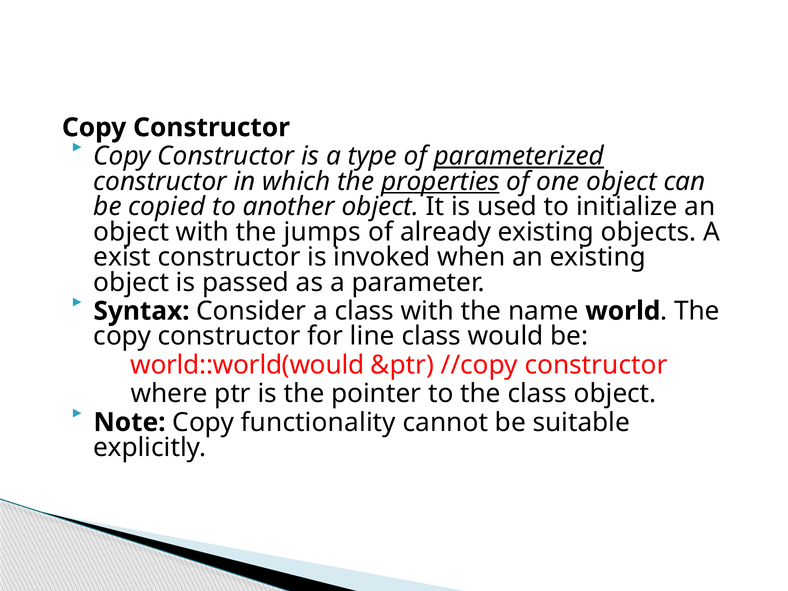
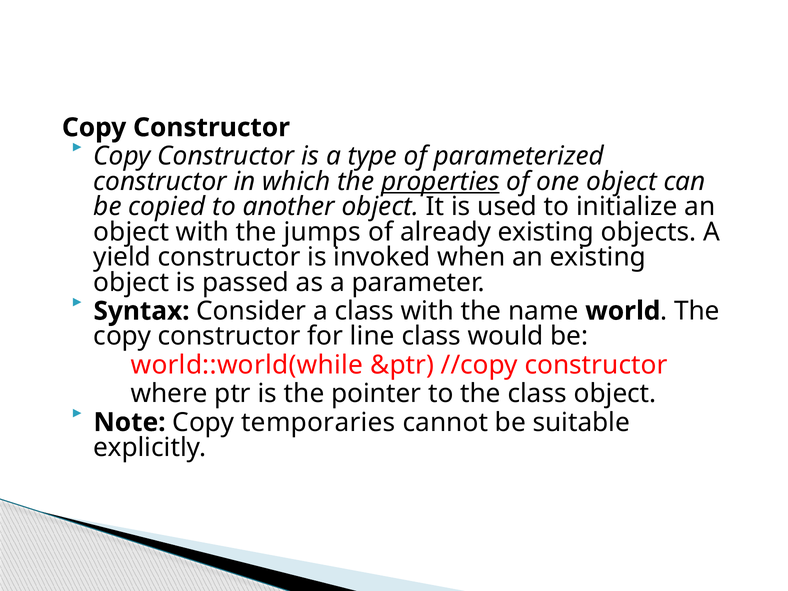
parameterized underline: present -> none
exist: exist -> yield
world::world(would: world::world(would -> world::world(while
functionality: functionality -> temporaries
